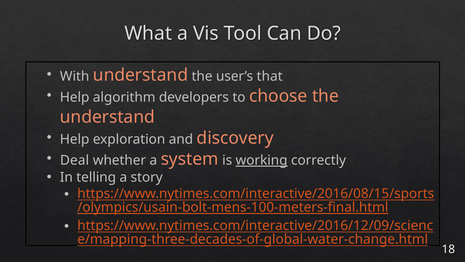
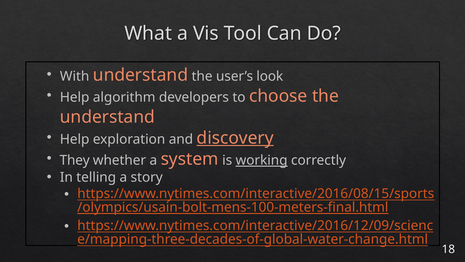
that: that -> look
discovery underline: none -> present
Deal: Deal -> They
